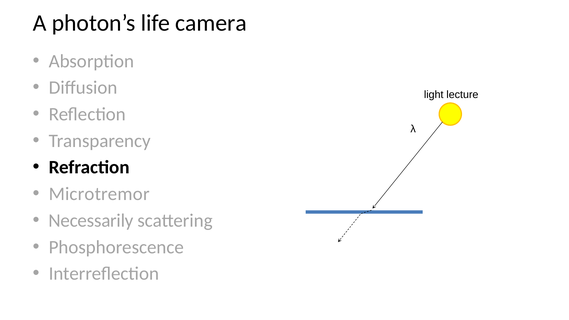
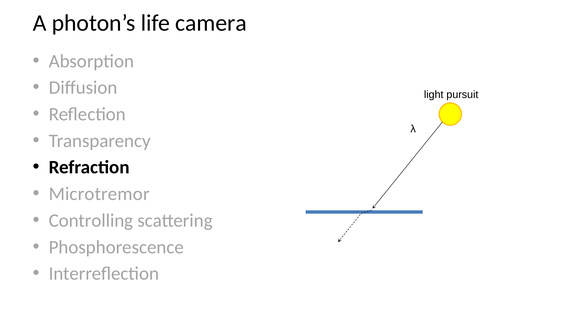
lecture: lecture -> pursuit
Necessarily: Necessarily -> Controlling
